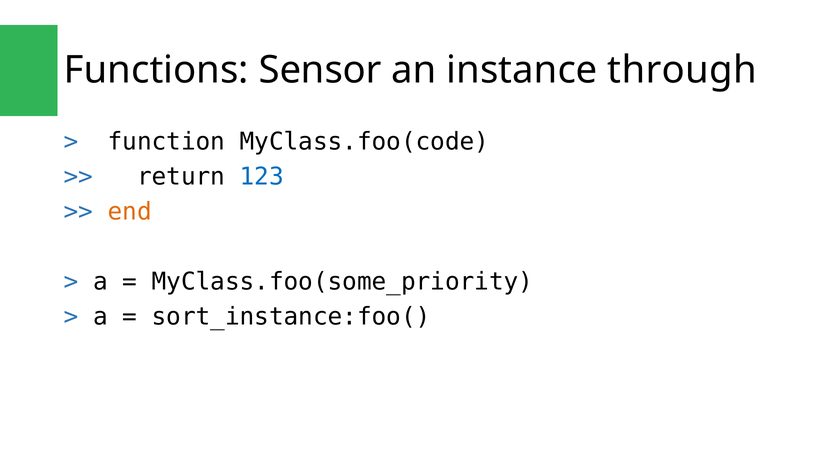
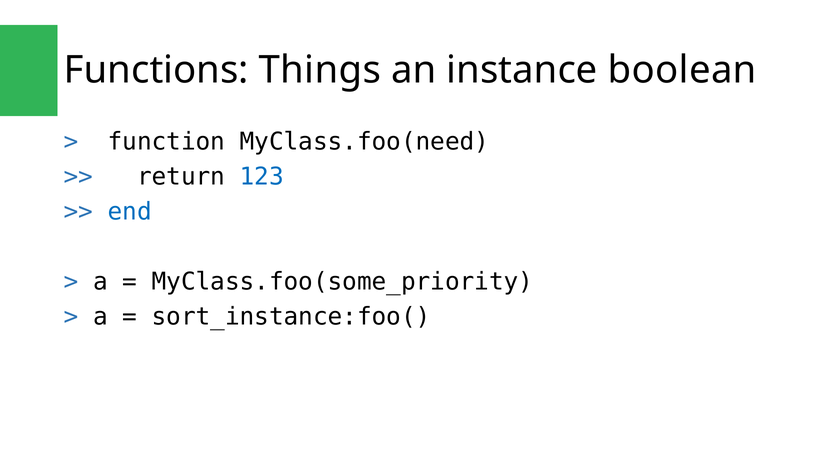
Sensor: Sensor -> Things
through: through -> boolean
MyClass.foo(code: MyClass.foo(code -> MyClass.foo(need
end colour: orange -> blue
